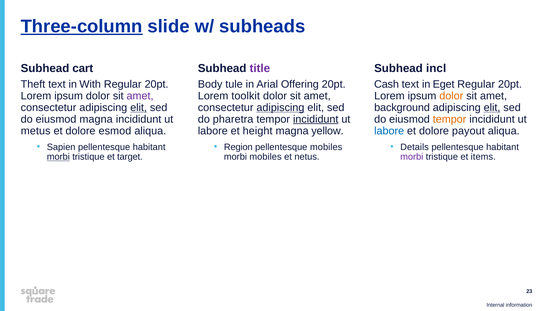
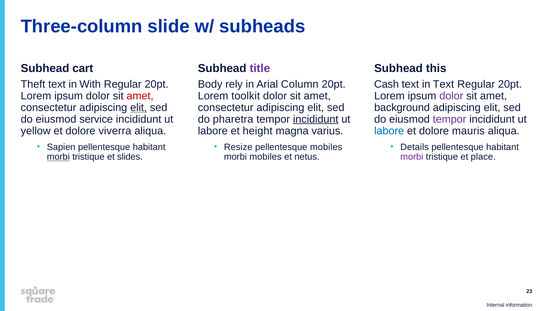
Three-column underline: present -> none
incl: incl -> this
tule: tule -> rely
Offering: Offering -> Column
in Eget: Eget -> Text
amet at (140, 96) colour: purple -> red
dolor at (451, 96) colour: orange -> purple
adipiscing at (280, 108) underline: present -> none
elit at (492, 108) underline: present -> none
eiusmod magna: magna -> service
tempor at (450, 119) colour: orange -> purple
metus: metus -> yellow
esmod: esmod -> viverra
yellow: yellow -> varius
payout: payout -> mauris
Region: Region -> Resize
target: target -> slides
items: items -> place
